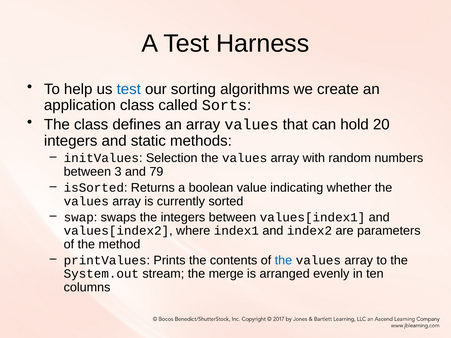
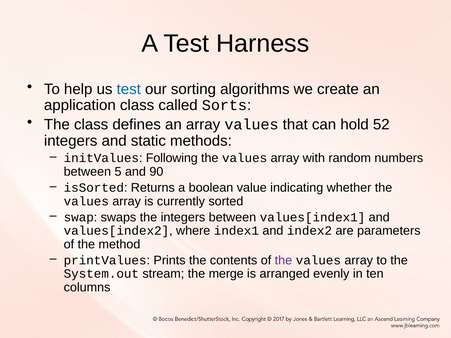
20: 20 -> 52
Selection: Selection -> Following
3: 3 -> 5
79: 79 -> 90
the at (283, 261) colour: blue -> purple
